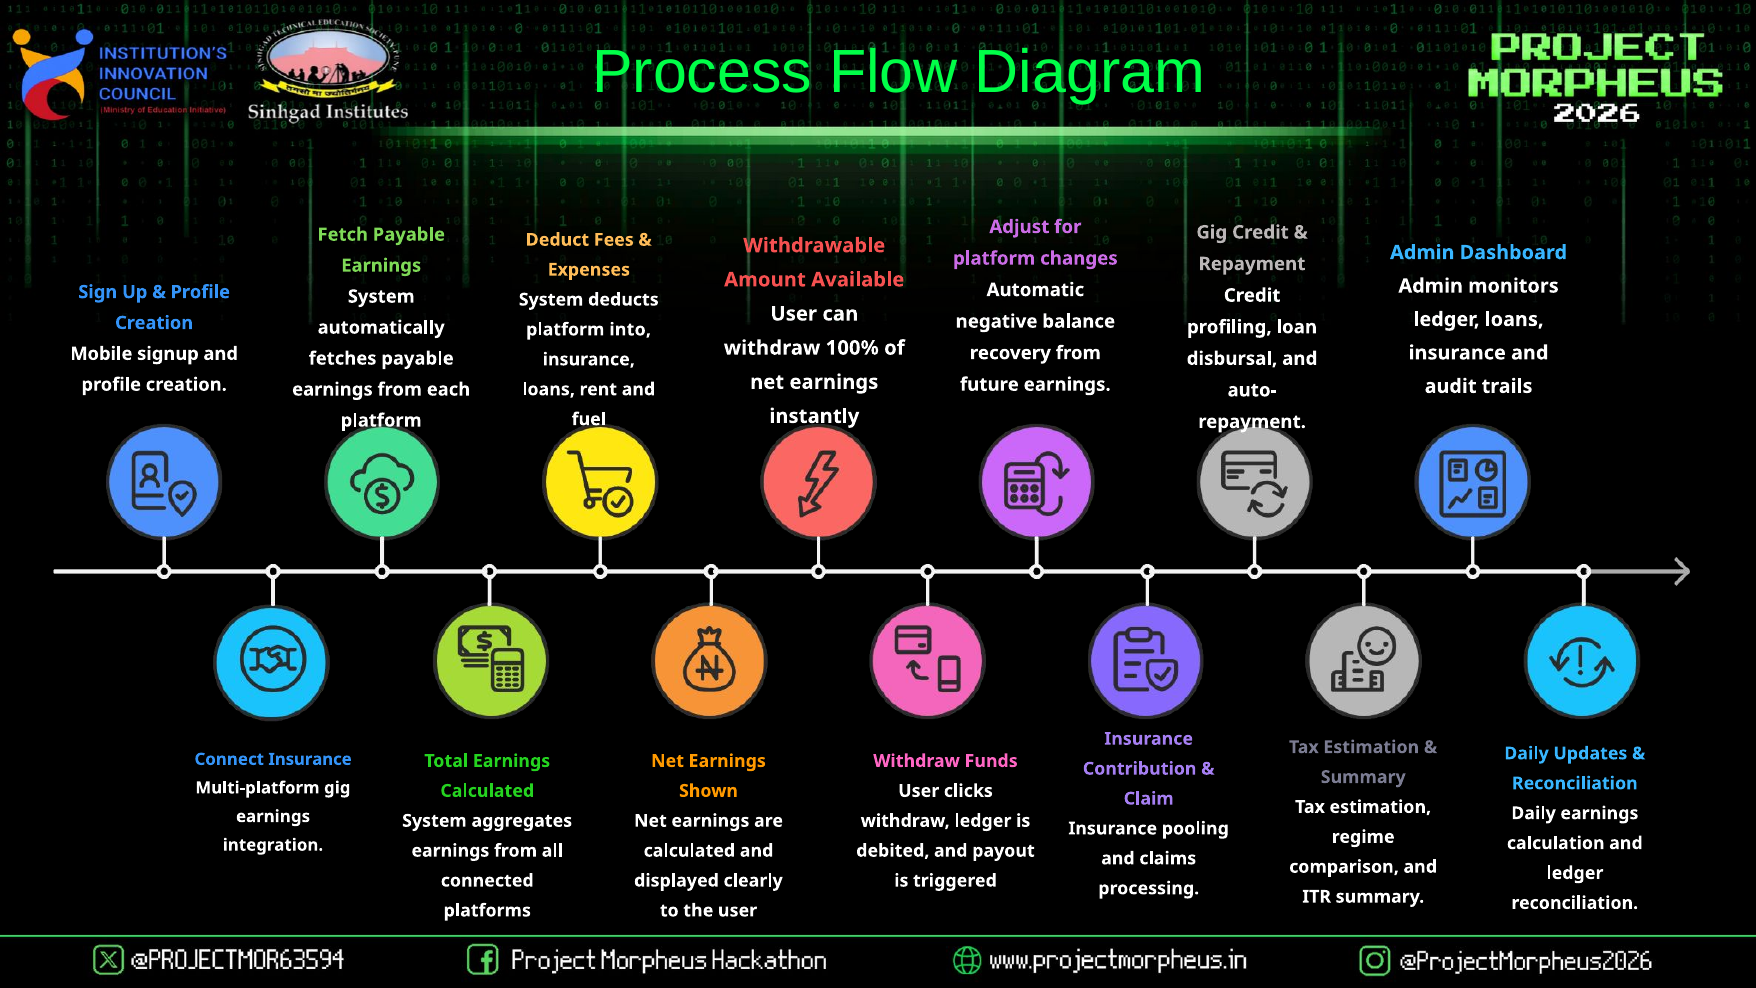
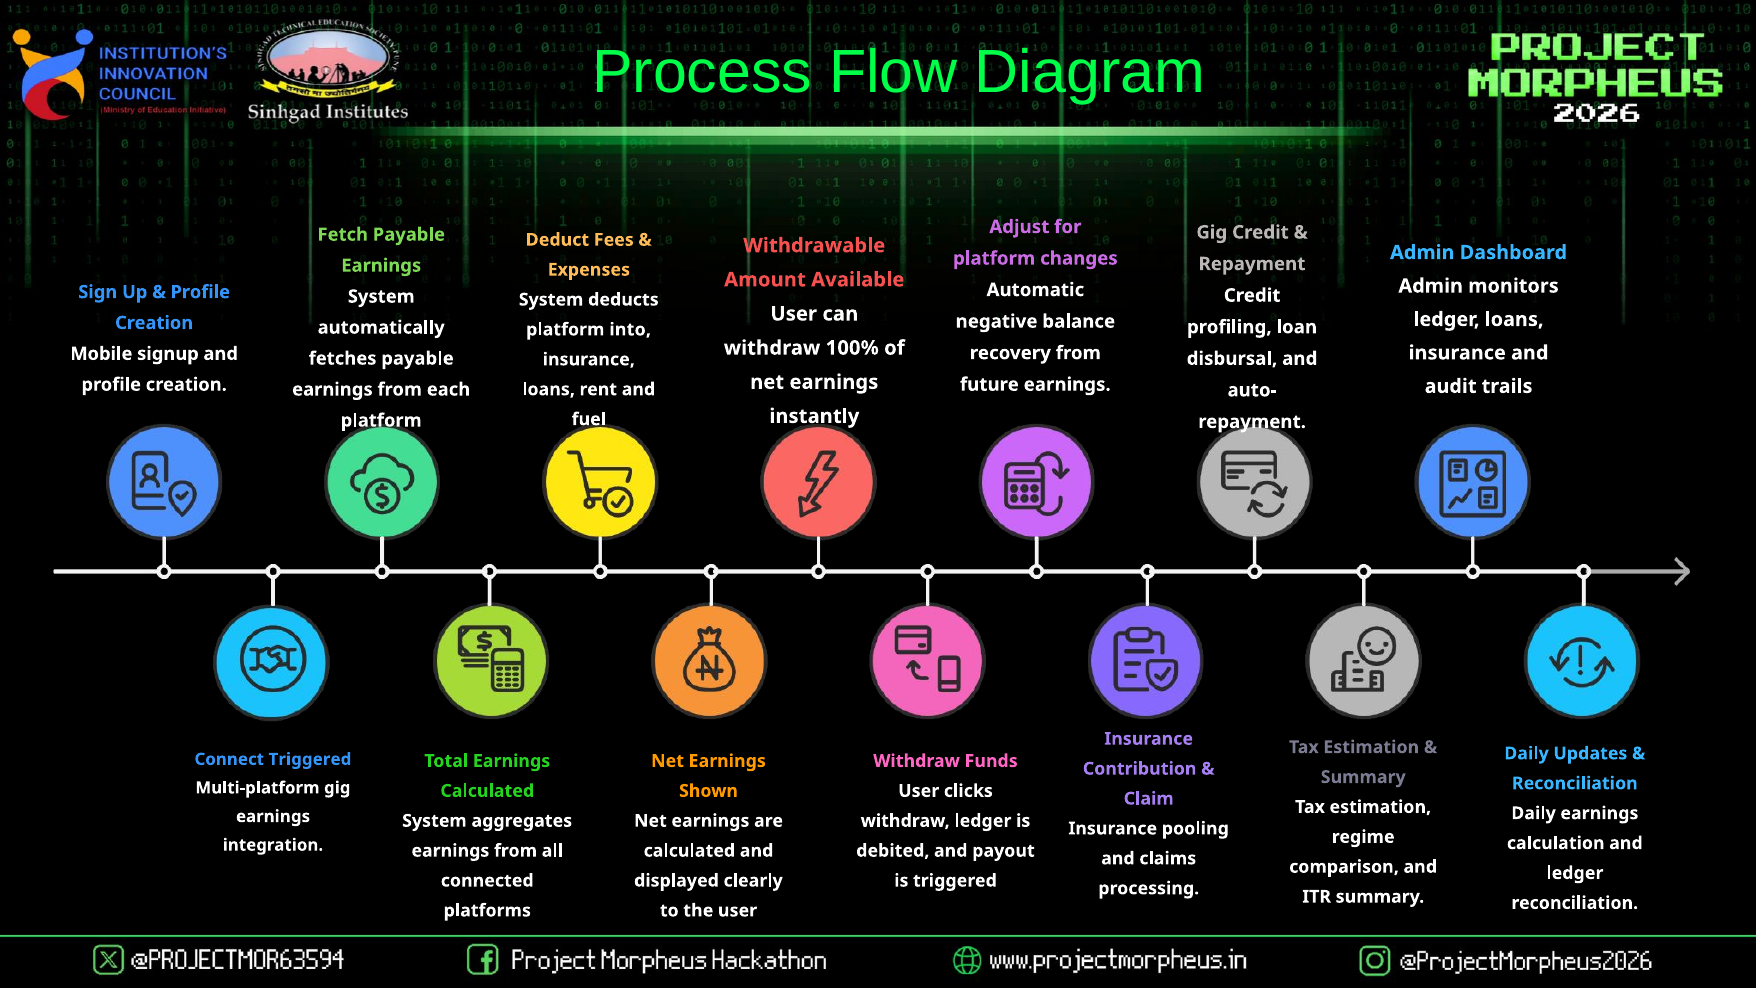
Connect Insurance: Insurance -> Triggered
